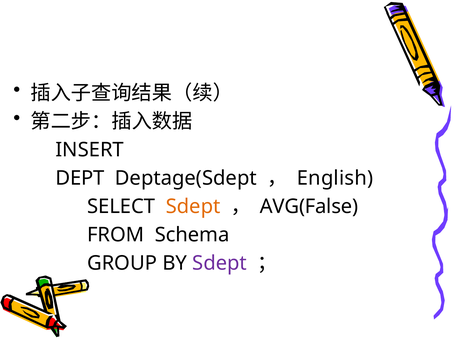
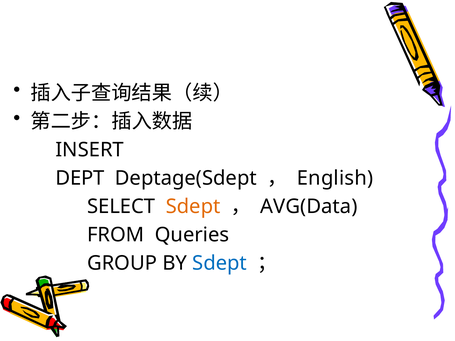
AVG(False: AVG(False -> AVG(Data
Schema: Schema -> Queries
Sdept at (220, 263) colour: purple -> blue
